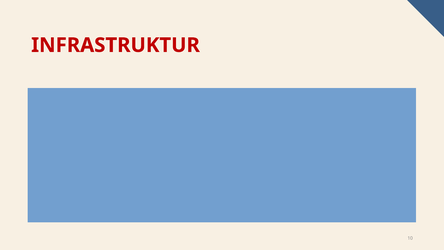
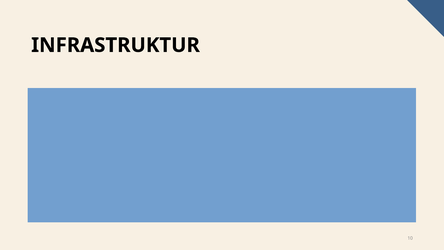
INFRASTRUKTUR colour: red -> black
